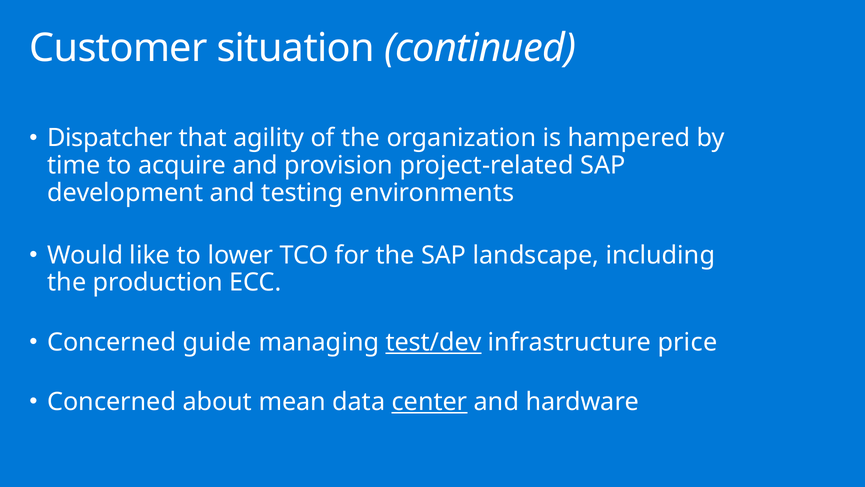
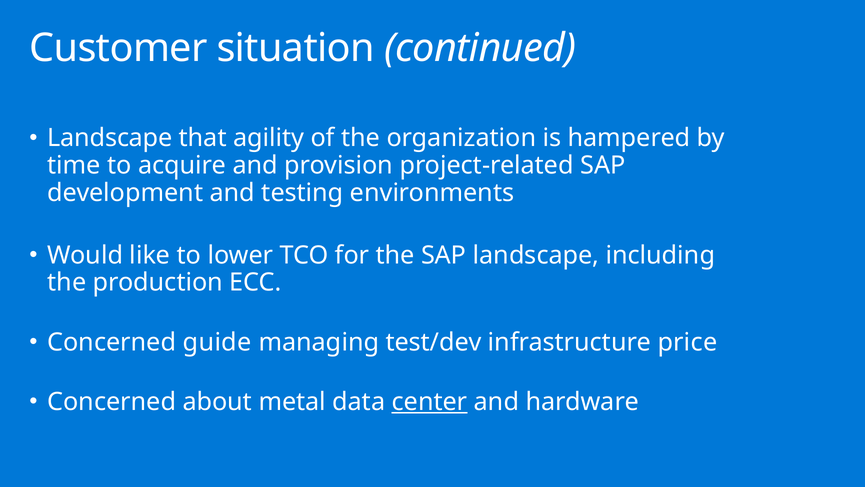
Dispatcher at (110, 138): Dispatcher -> Landscape
test/dev underline: present -> none
mean: mean -> metal
